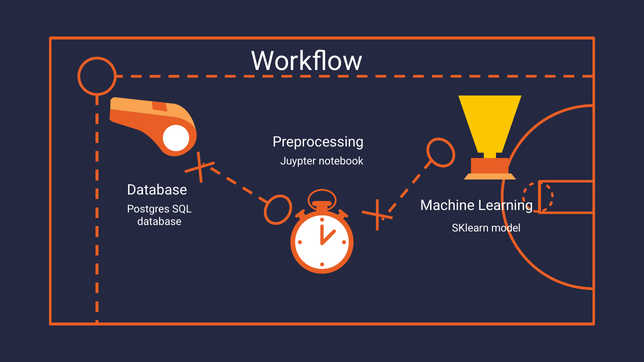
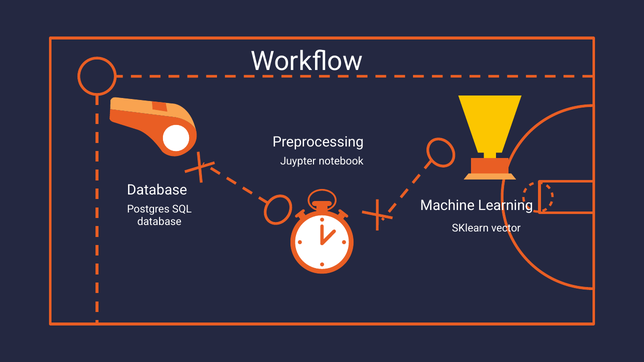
model: model -> vector
